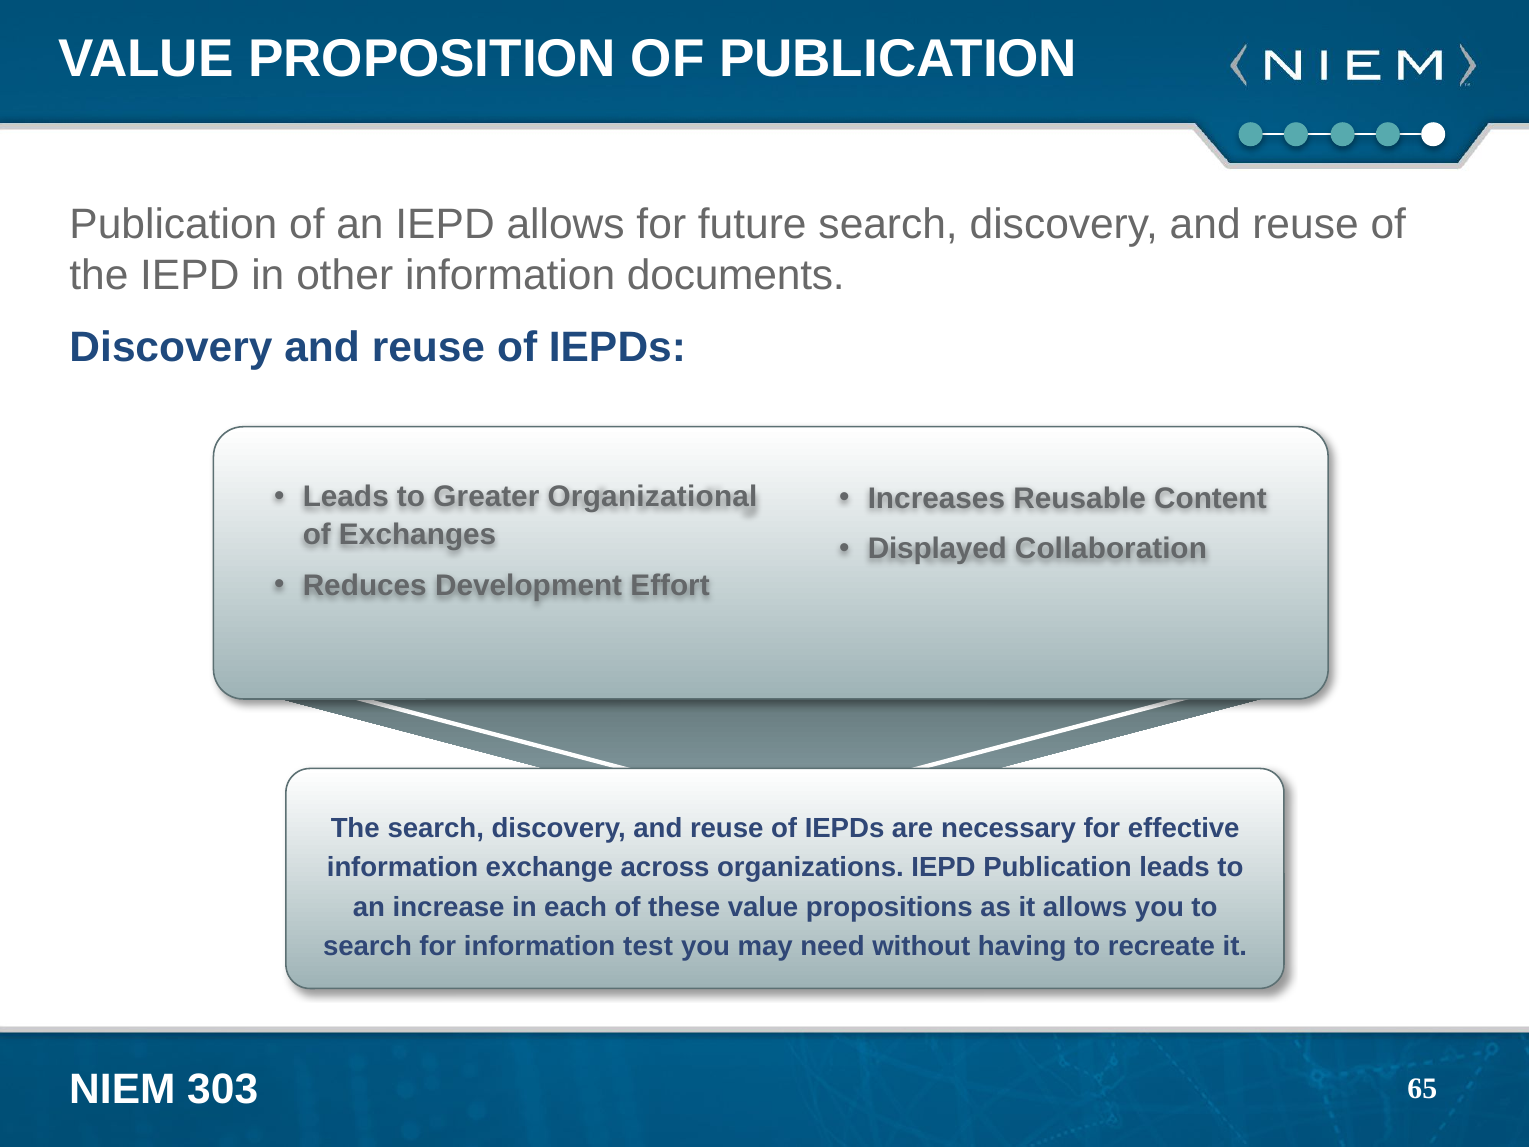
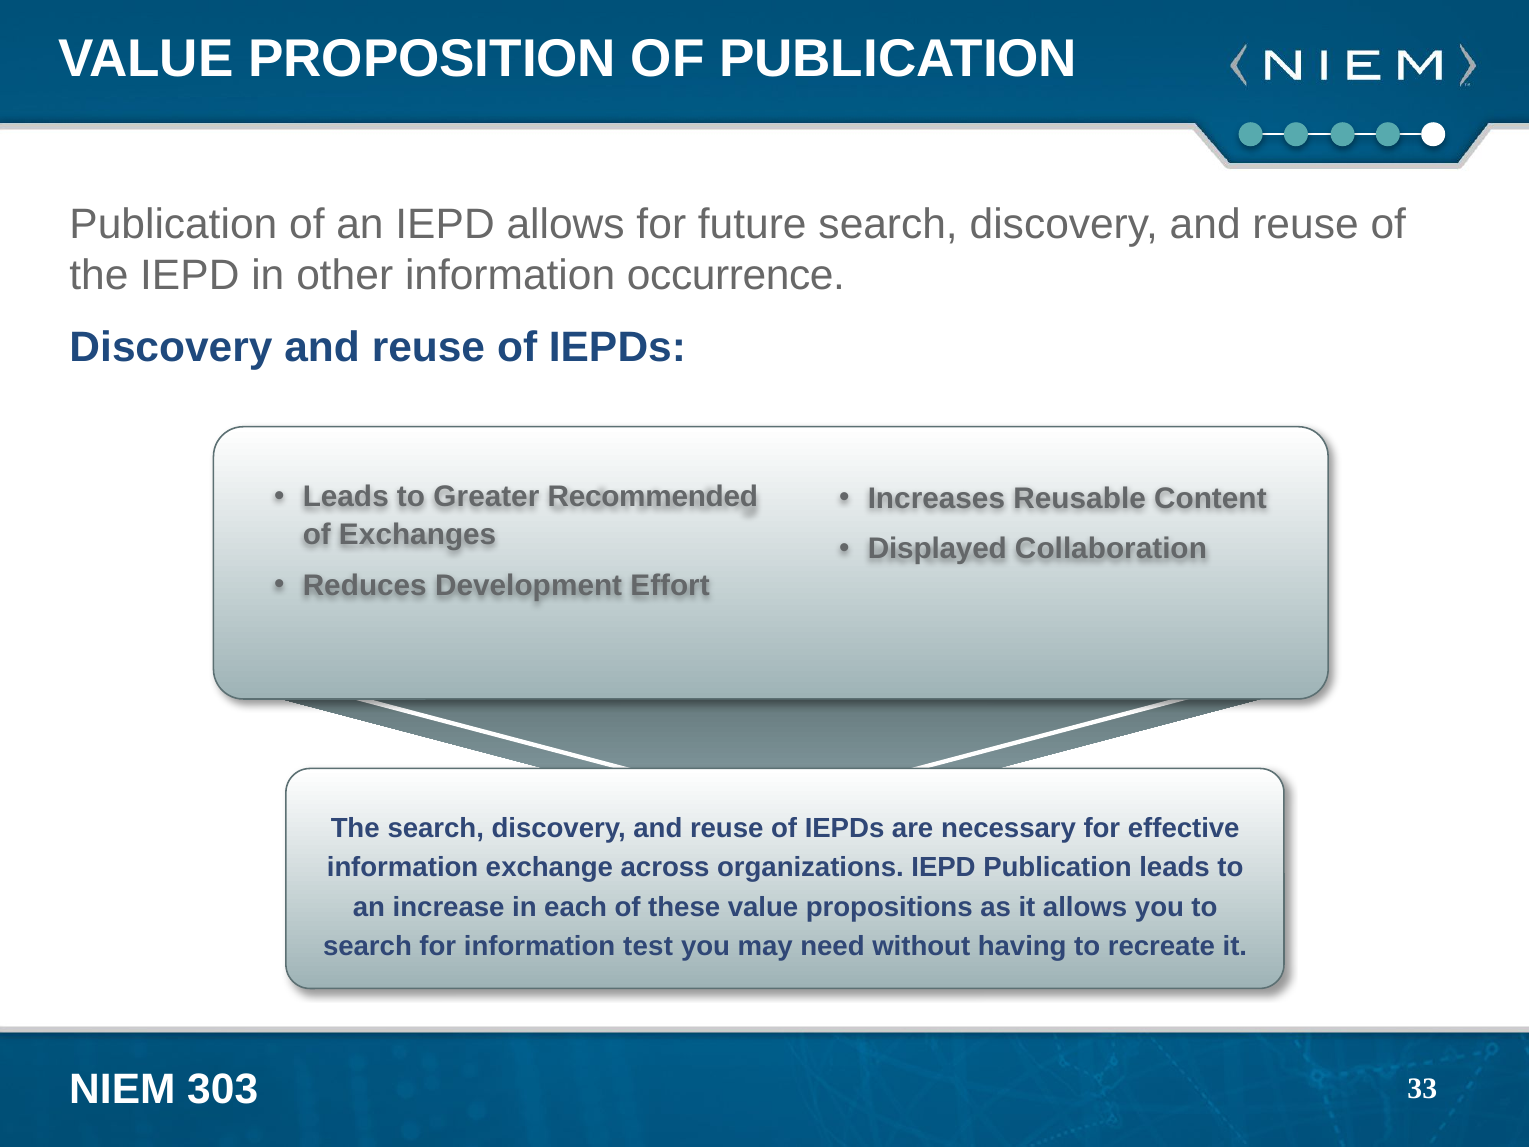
documents: documents -> occurrence
Organizational: Organizational -> Recommended
65: 65 -> 33
